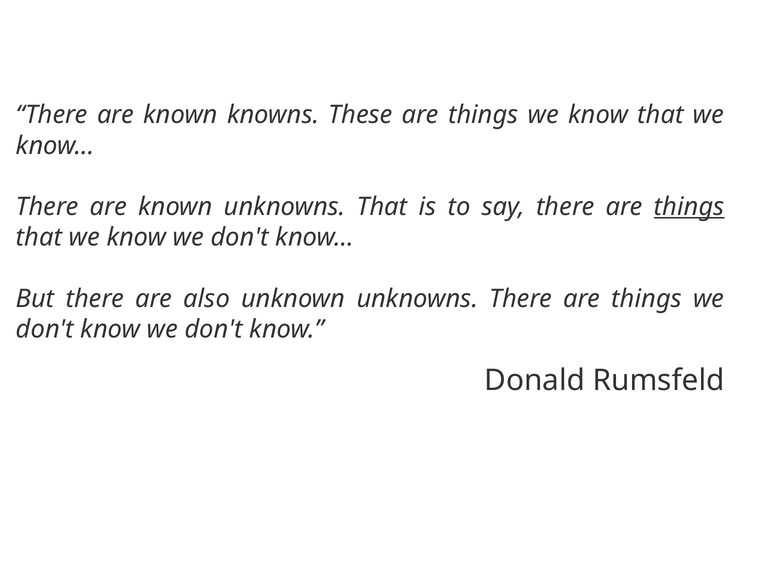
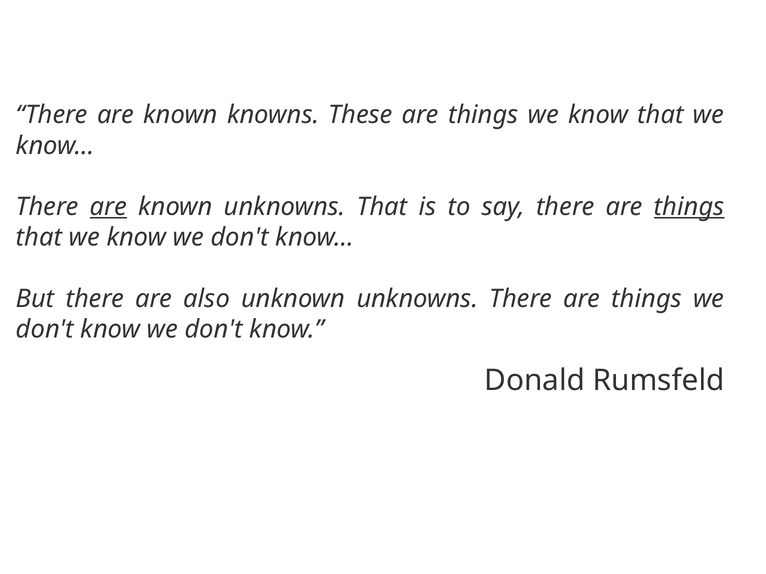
are at (108, 207) underline: none -> present
